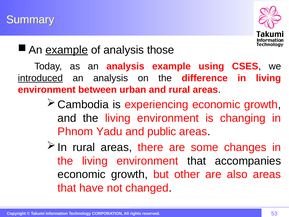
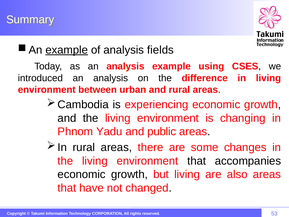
those: those -> fields
introduced underline: present -> none
but other: other -> living
